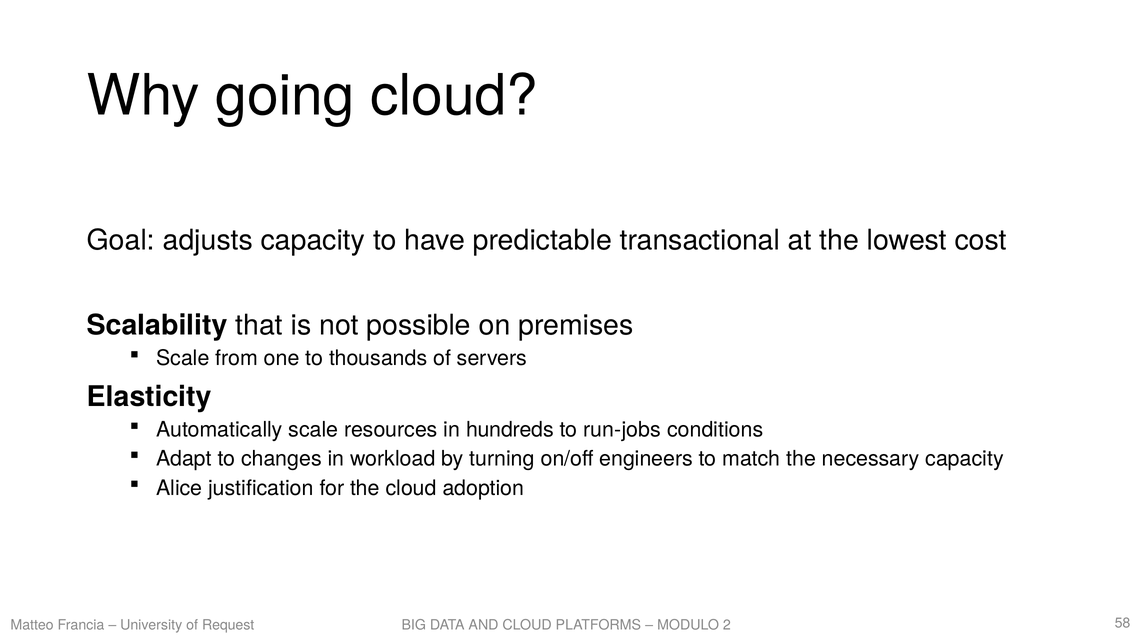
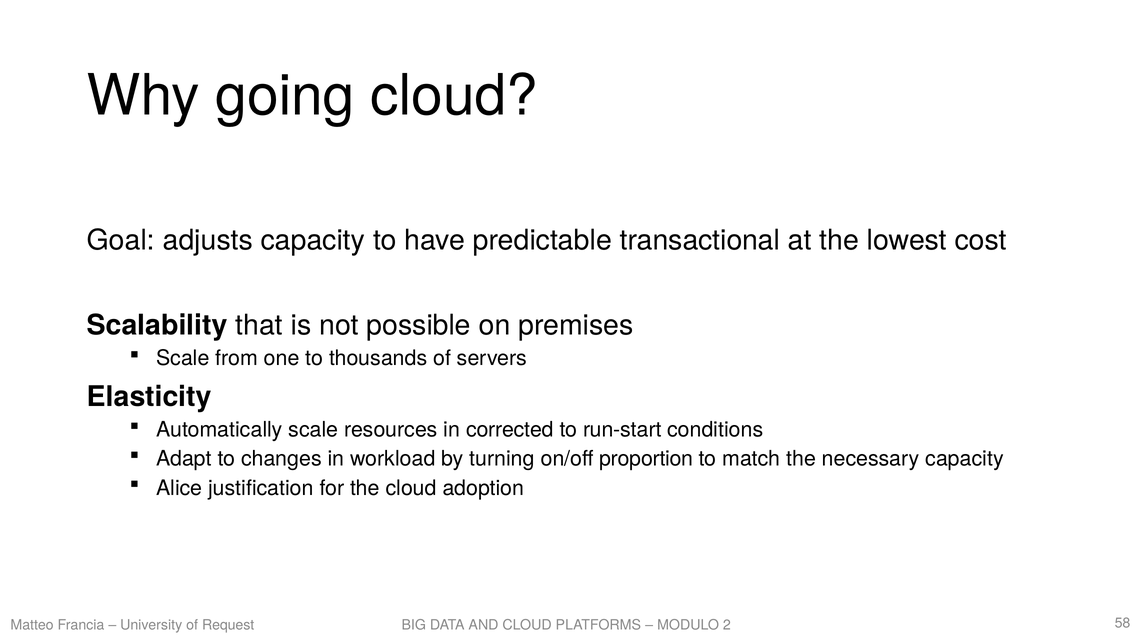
hundreds: hundreds -> corrected
run-jobs: run-jobs -> run-start
engineers: engineers -> proportion
